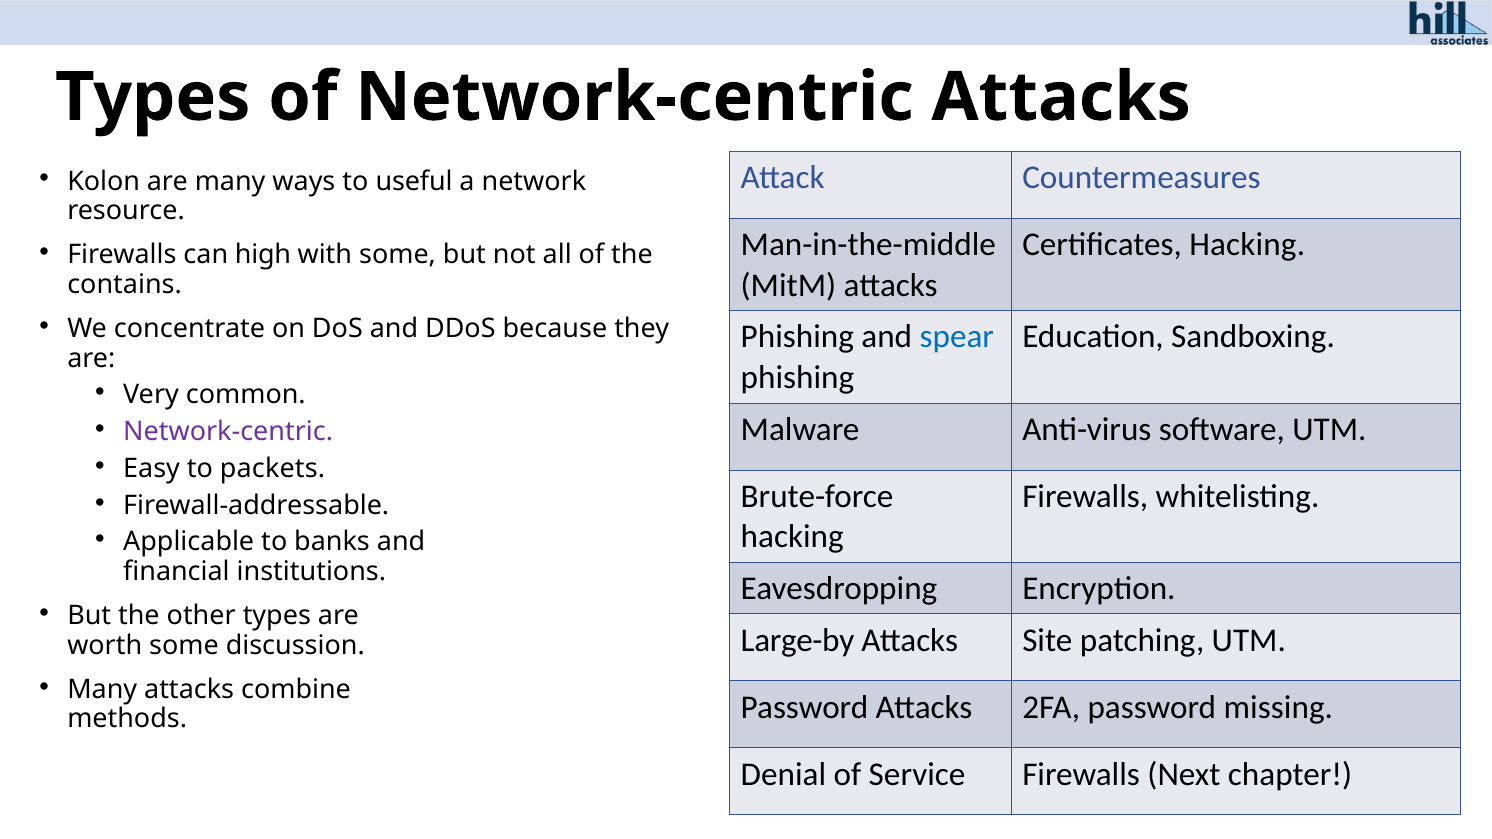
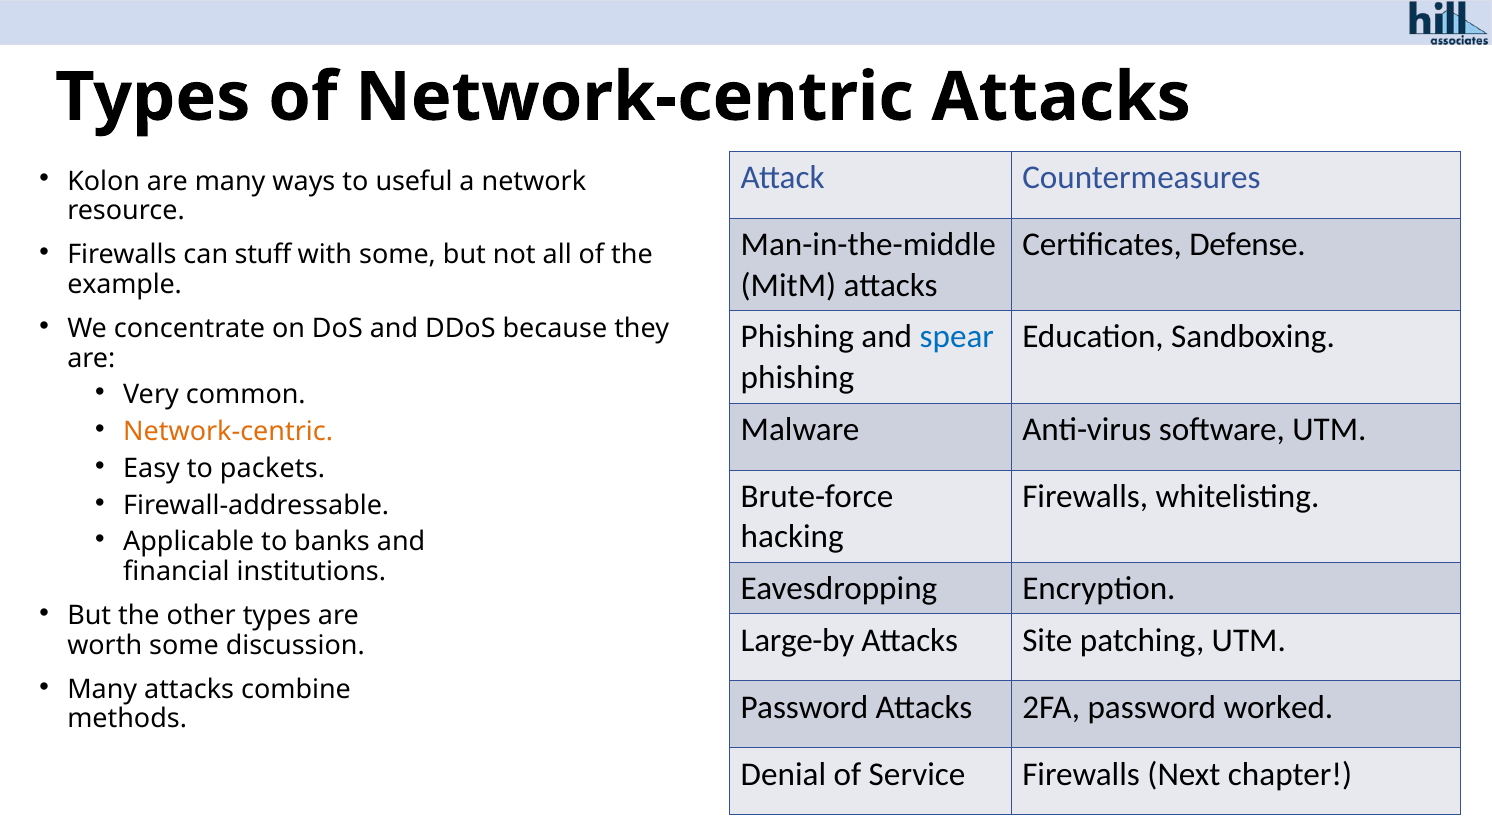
Certificates Hacking: Hacking -> Defense
high: high -> stuff
contains: contains -> example
Network-centric at (228, 432) colour: purple -> orange
missing: missing -> worked
